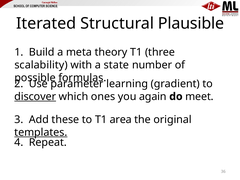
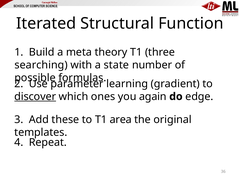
Plausible: Plausible -> Function
scalability: scalability -> searching
meet: meet -> edge
templates underline: present -> none
